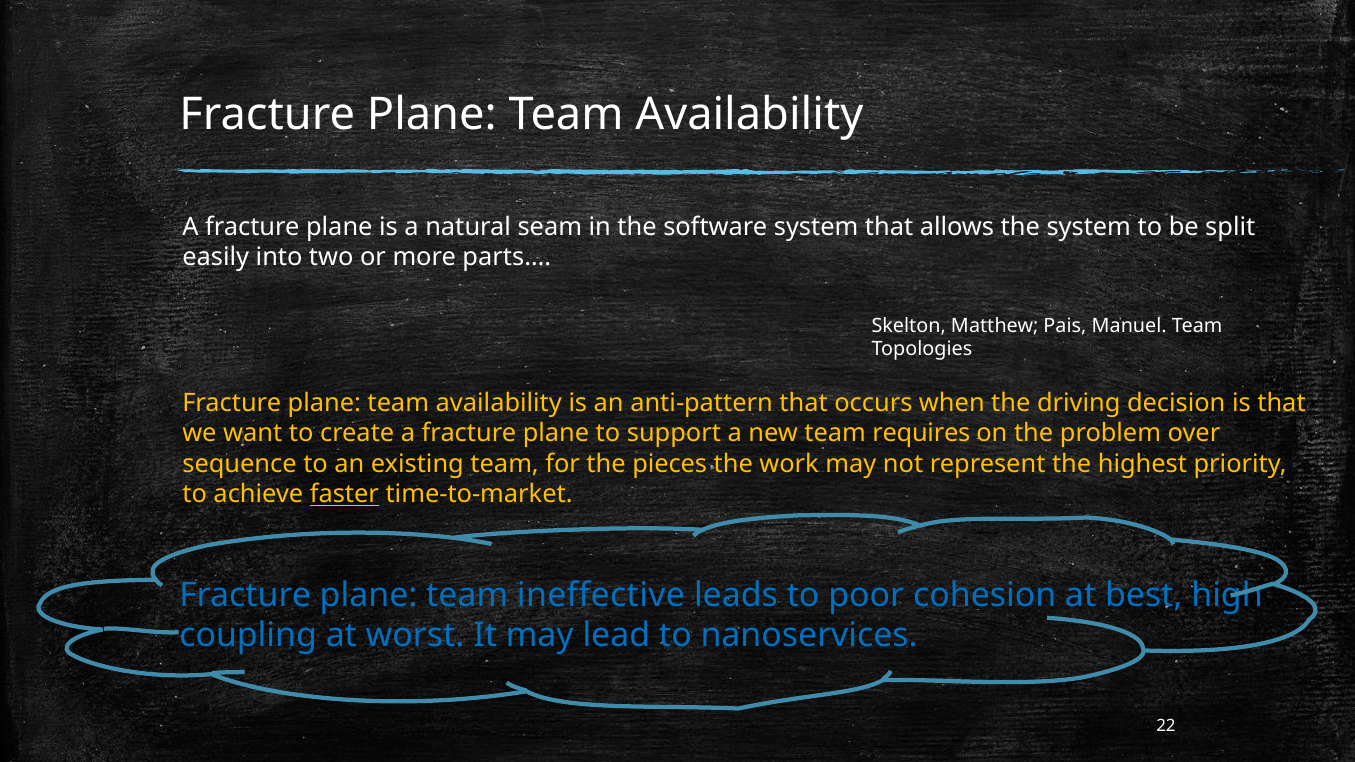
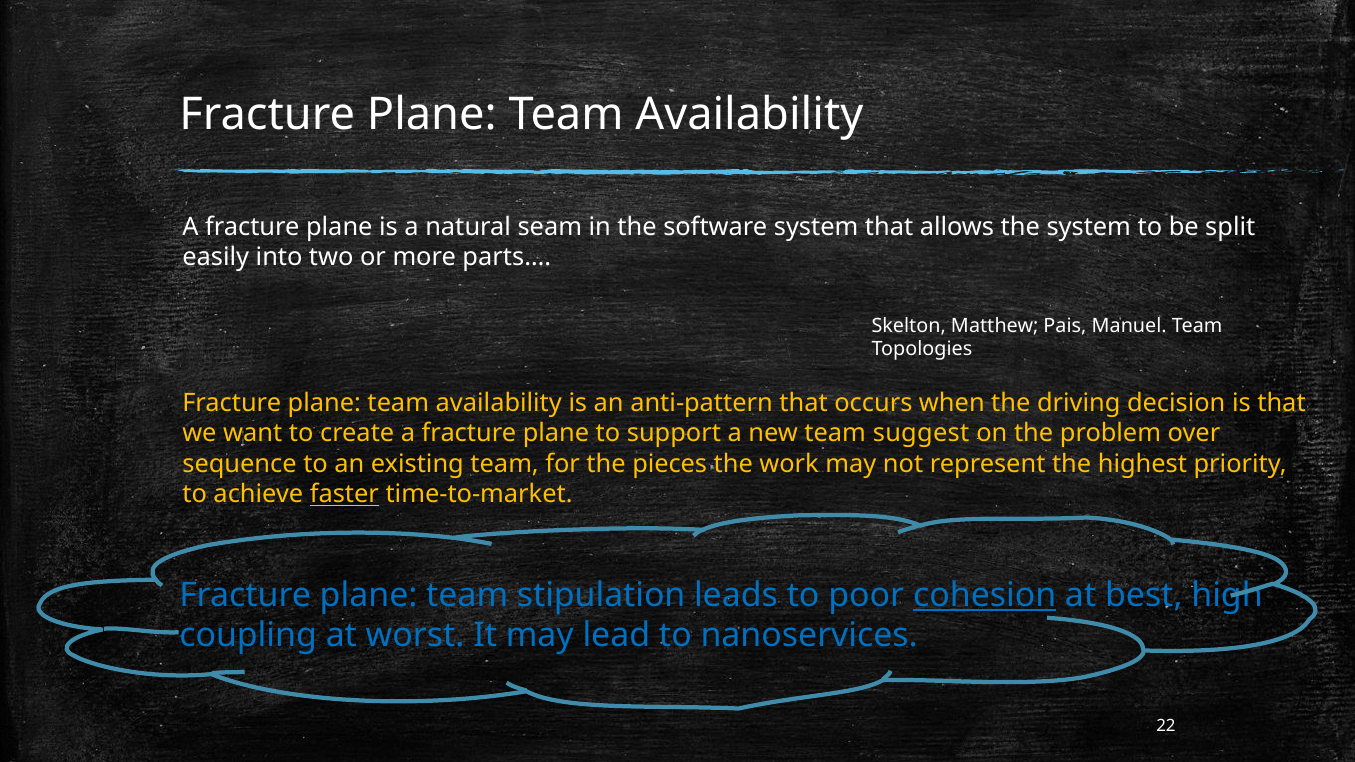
requires: requires -> suggest
ineffective: ineffective -> stipulation
cohesion underline: none -> present
